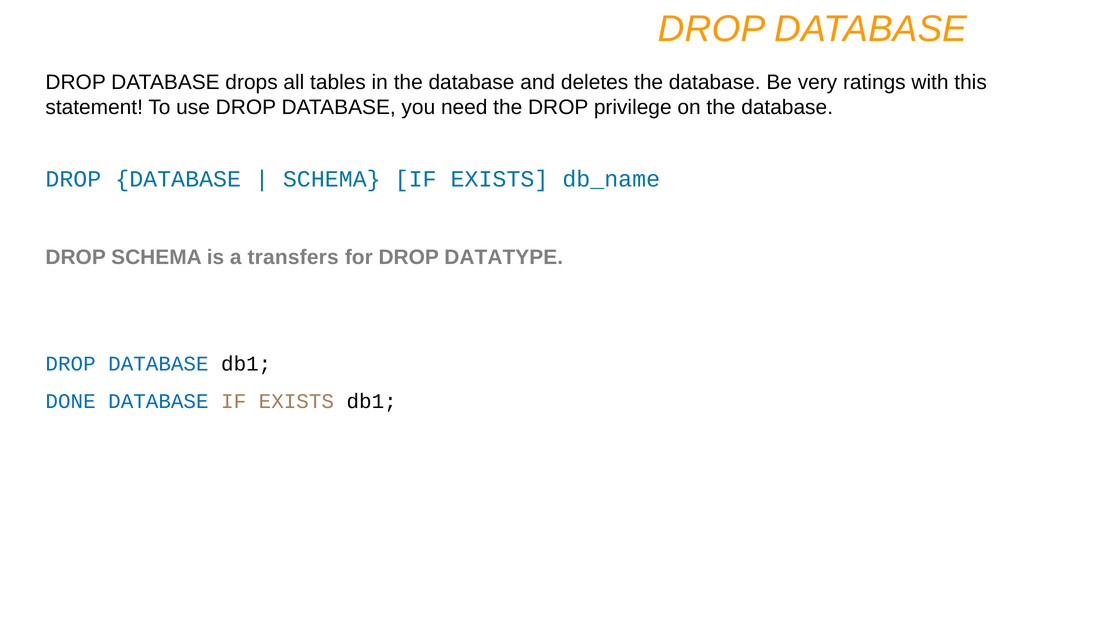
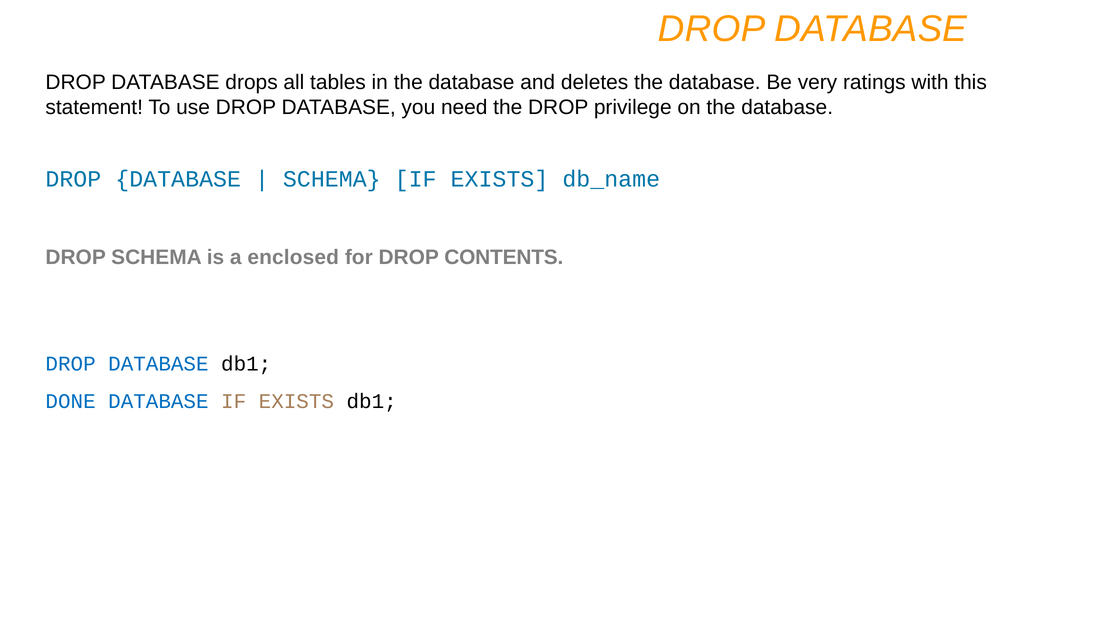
transfers: transfers -> enclosed
DATATYPE: DATATYPE -> CONTENTS
